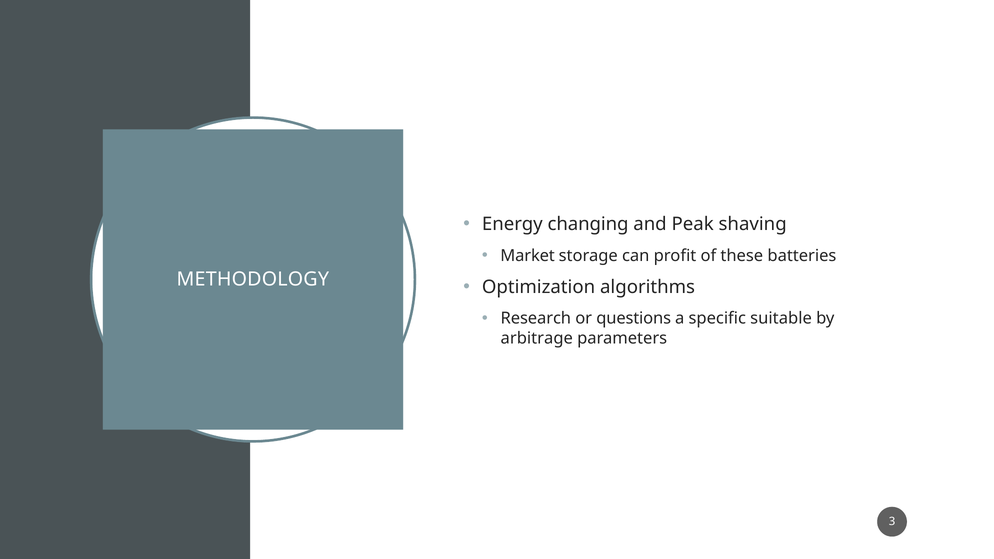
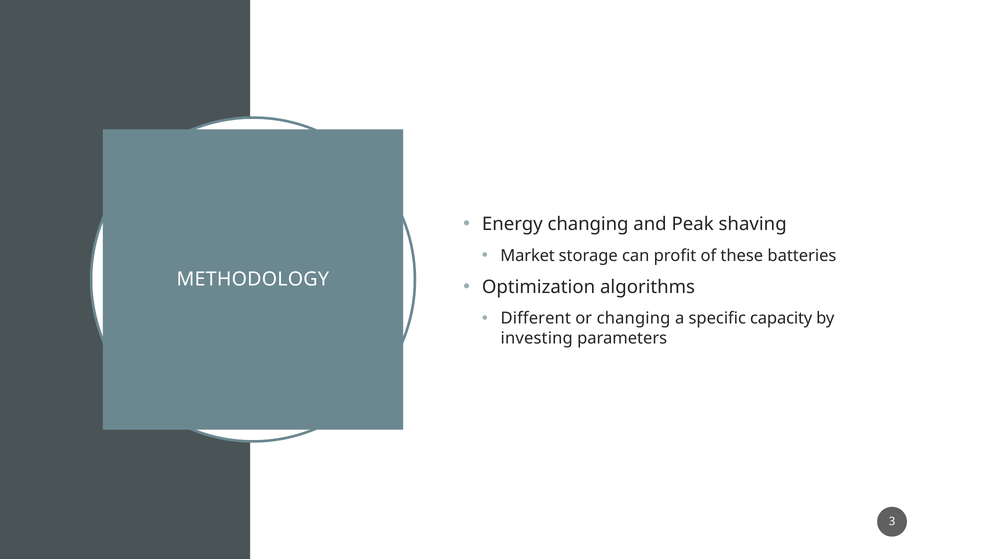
Research: Research -> Different
or questions: questions -> changing
suitable: suitable -> capacity
arbitrage: arbitrage -> investing
